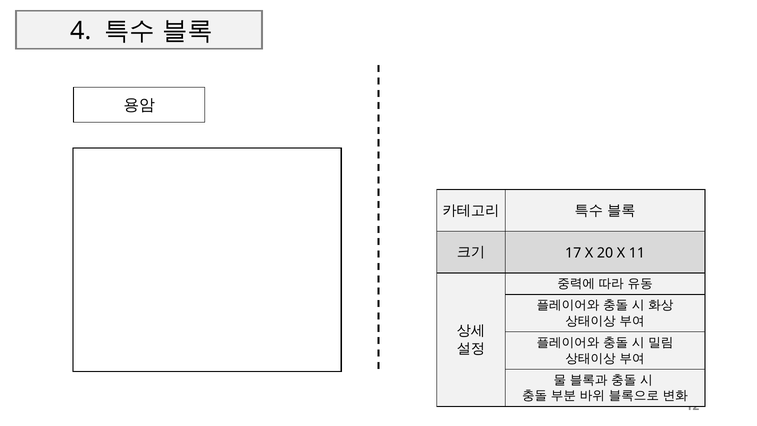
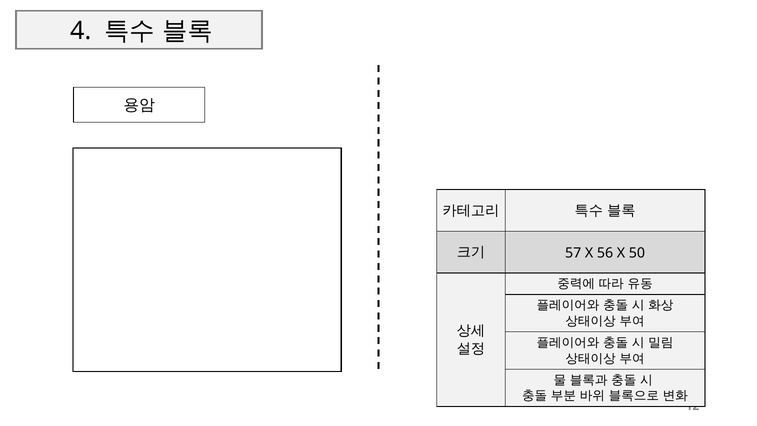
17: 17 -> 57
20: 20 -> 56
11: 11 -> 50
